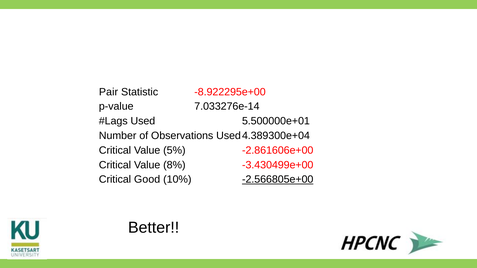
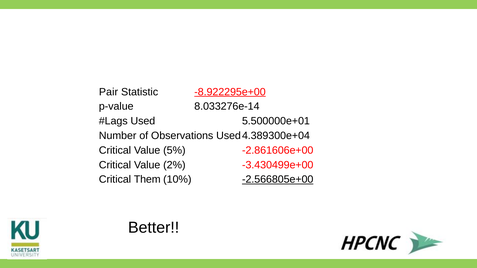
-8.922295e+00 underline: none -> present
7.033276e-14: 7.033276e-14 -> 8.033276e-14
8%: 8% -> 2%
Good: Good -> Them
